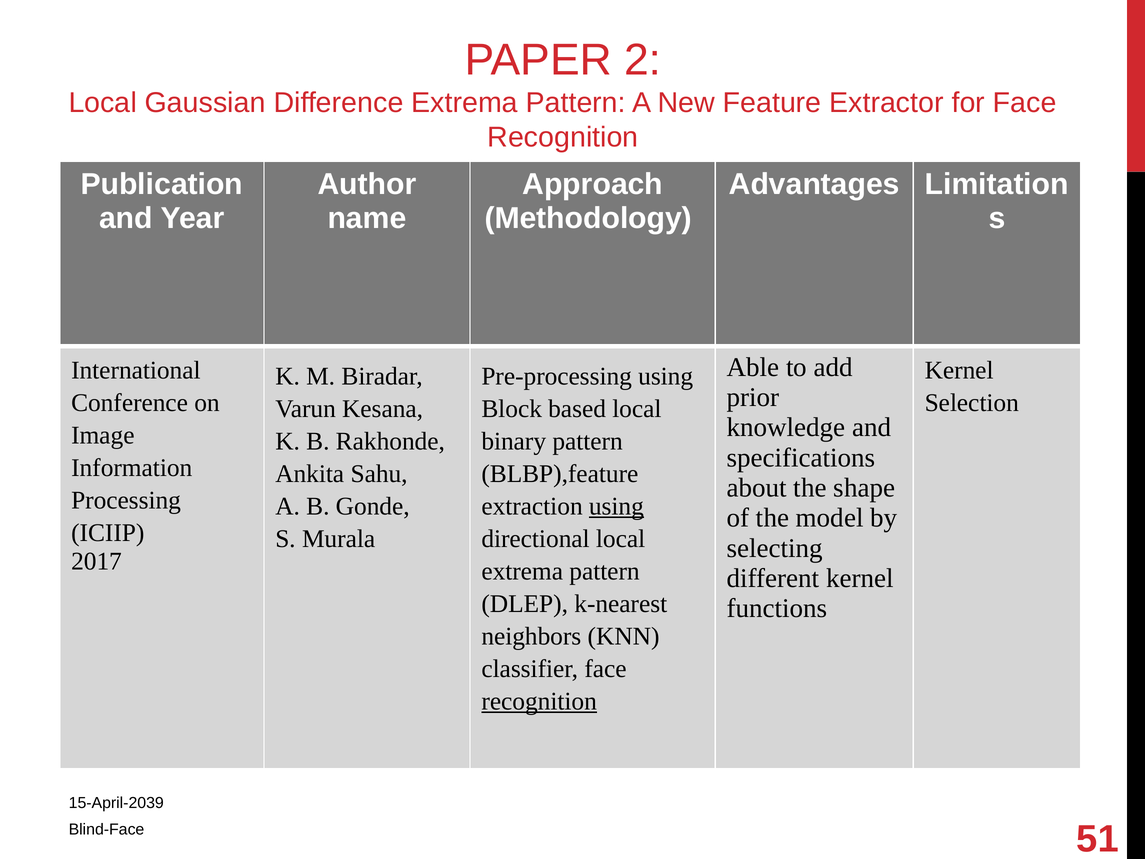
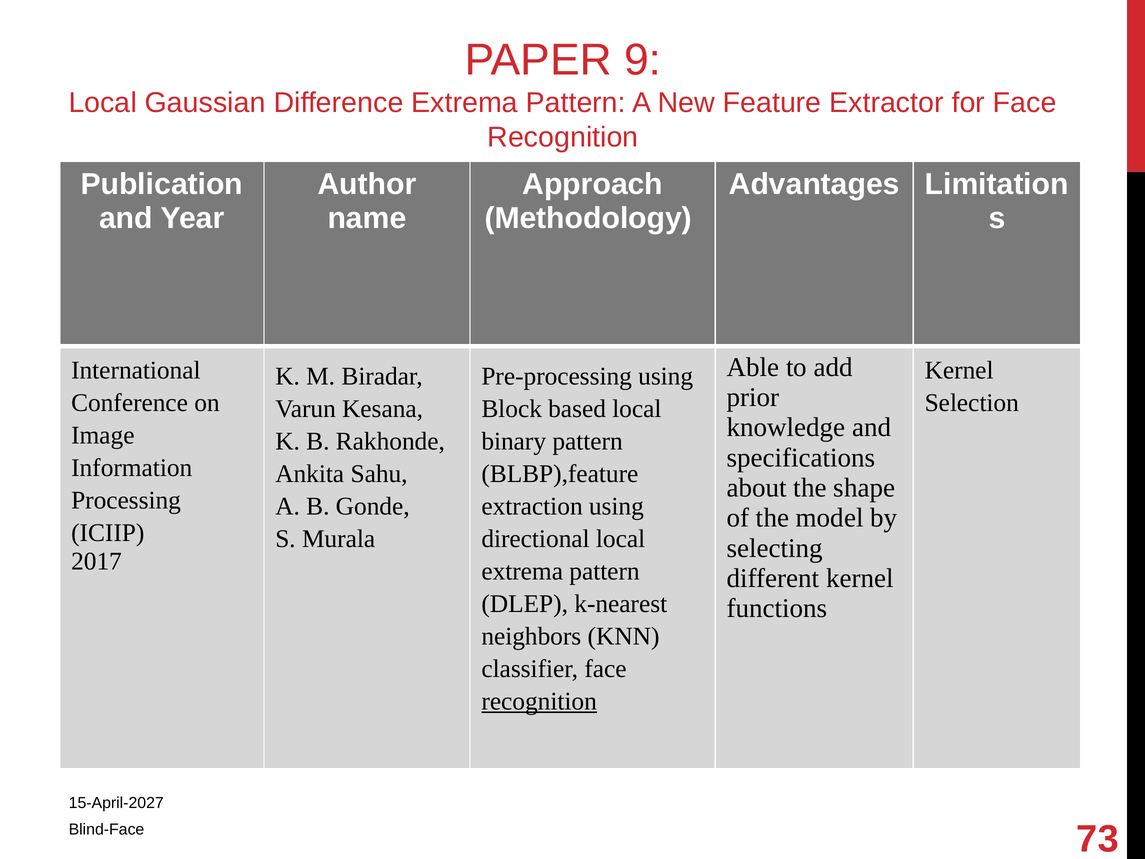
2: 2 -> 9
using at (616, 506) underline: present -> none
15-April-2039: 15-April-2039 -> 15-April-2027
51: 51 -> 73
